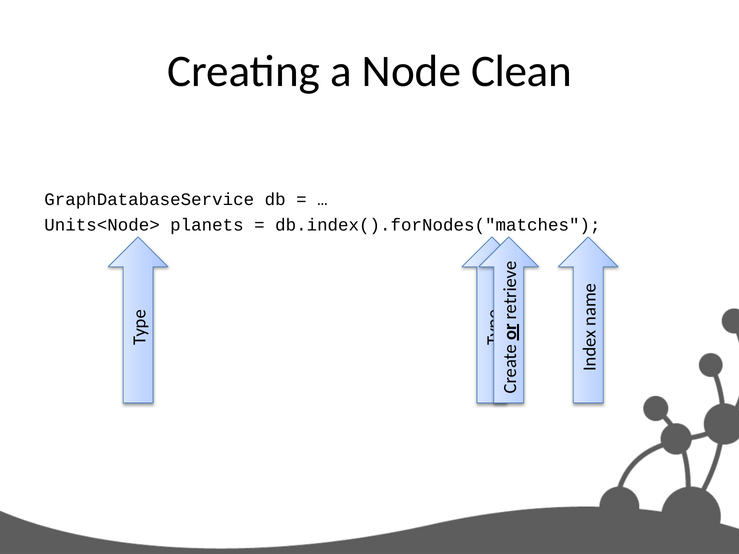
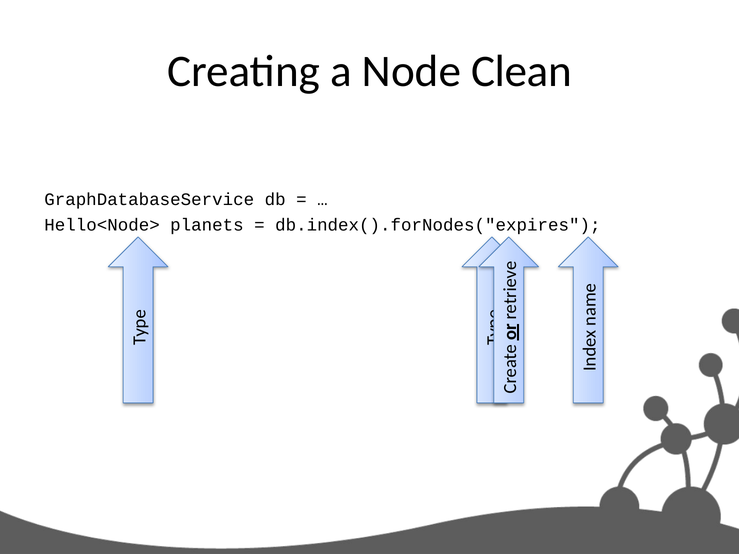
Units<Node>: Units<Node> -> Hello<Node>
db.index().forNodes("matches: db.index().forNodes("matches -> db.index().forNodes("expires
